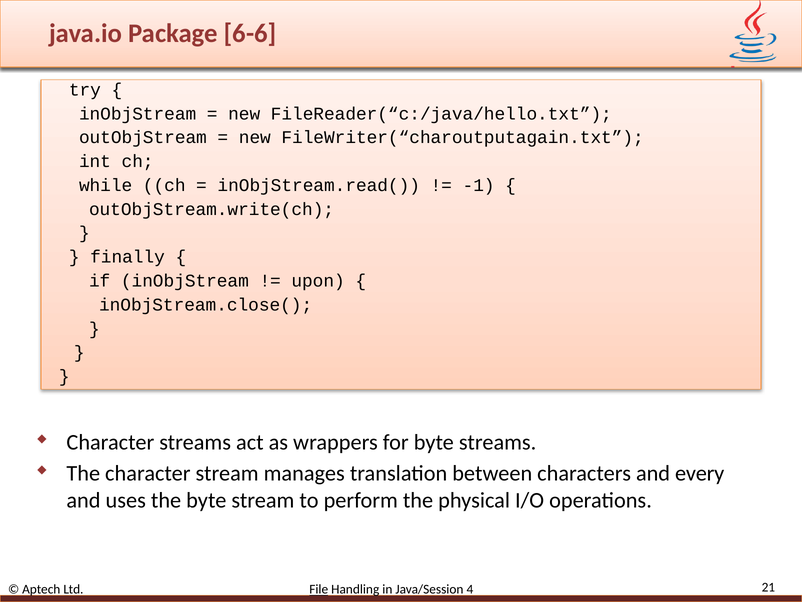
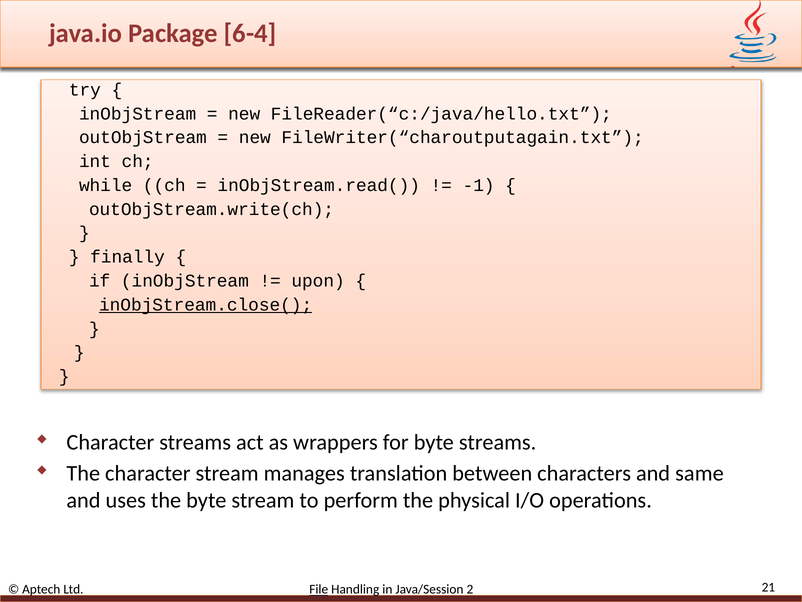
6-6: 6-6 -> 6-4
inObjStream.close( underline: none -> present
every: every -> same
4: 4 -> 2
